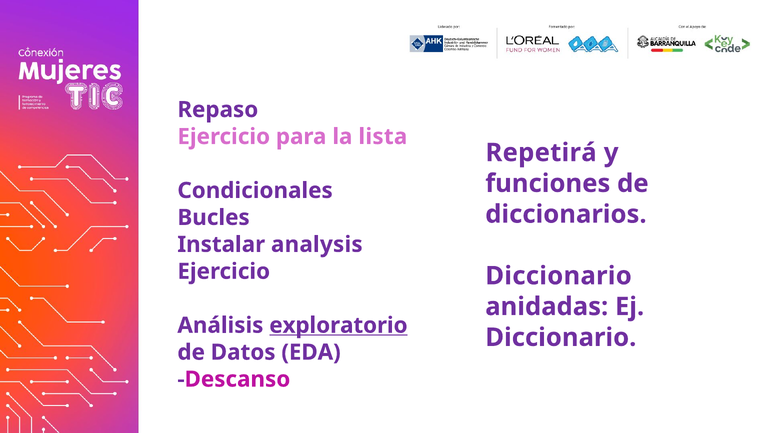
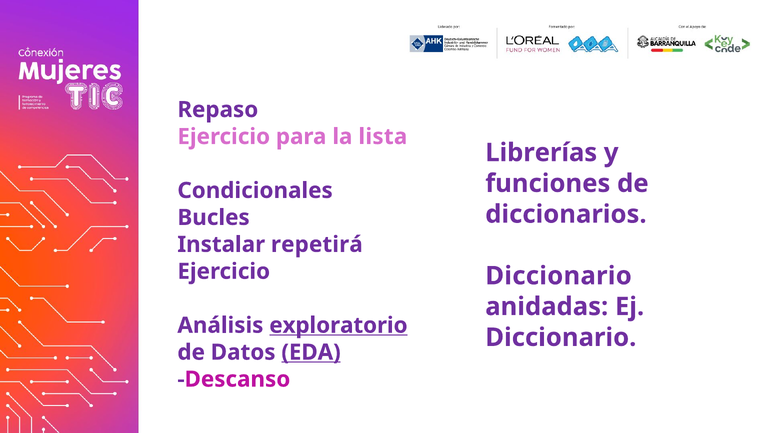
Repetirá: Repetirá -> Librerías
analysis: analysis -> repetirá
EDA underline: none -> present
